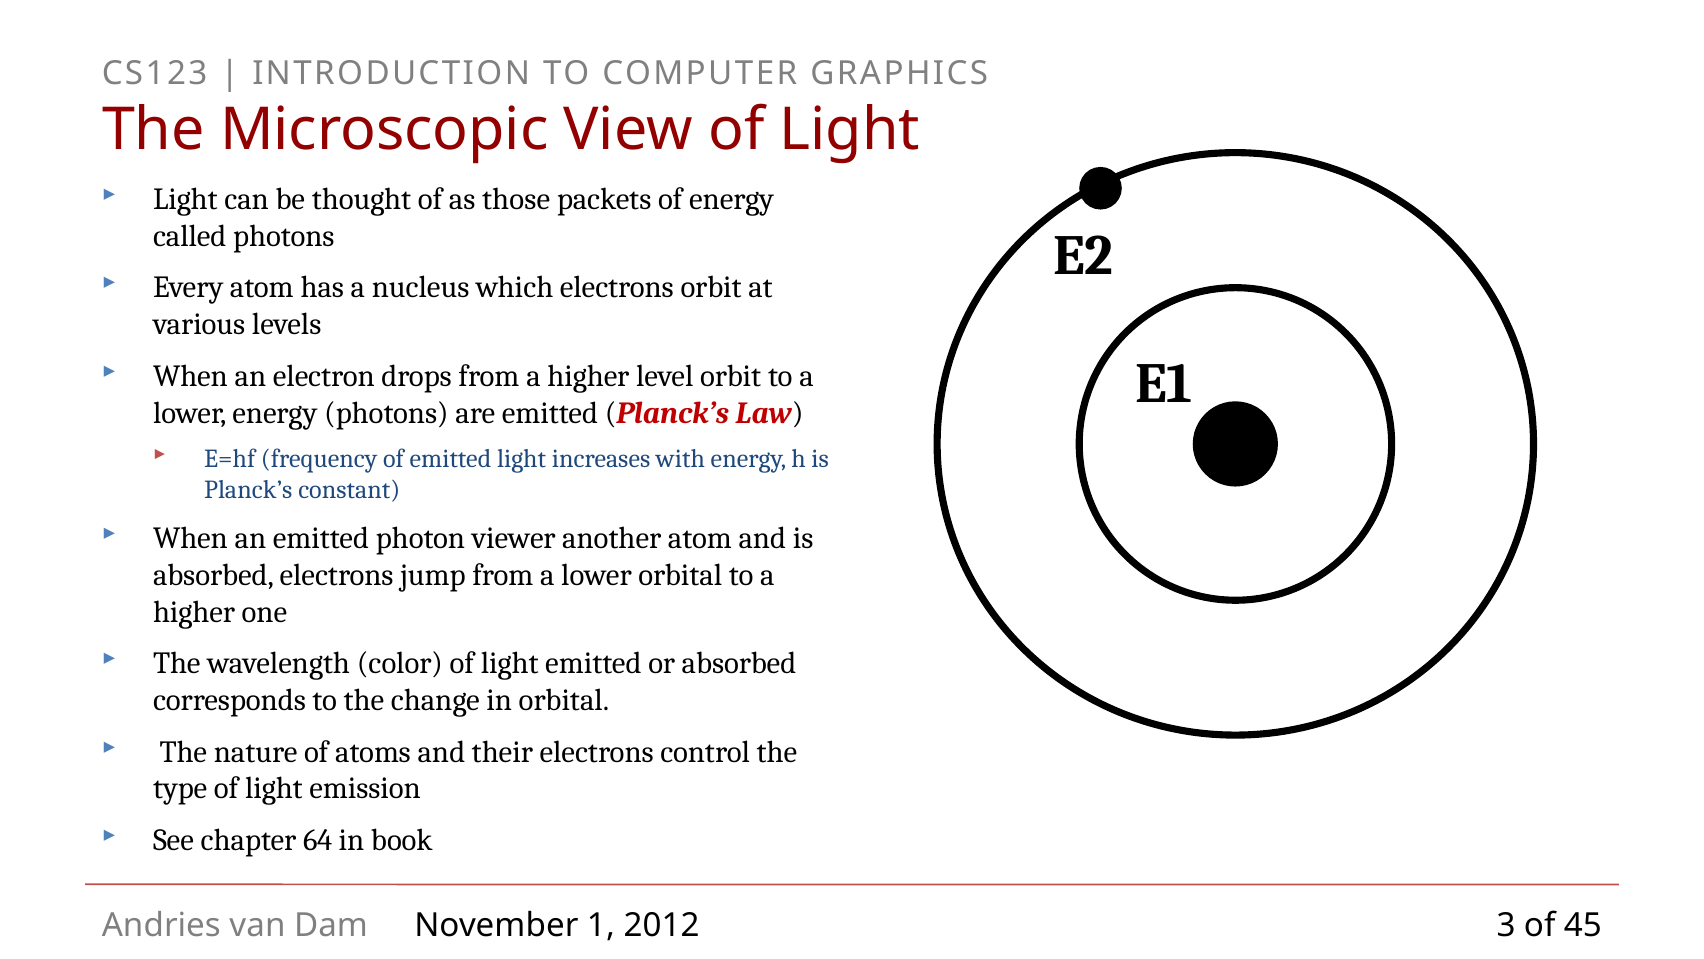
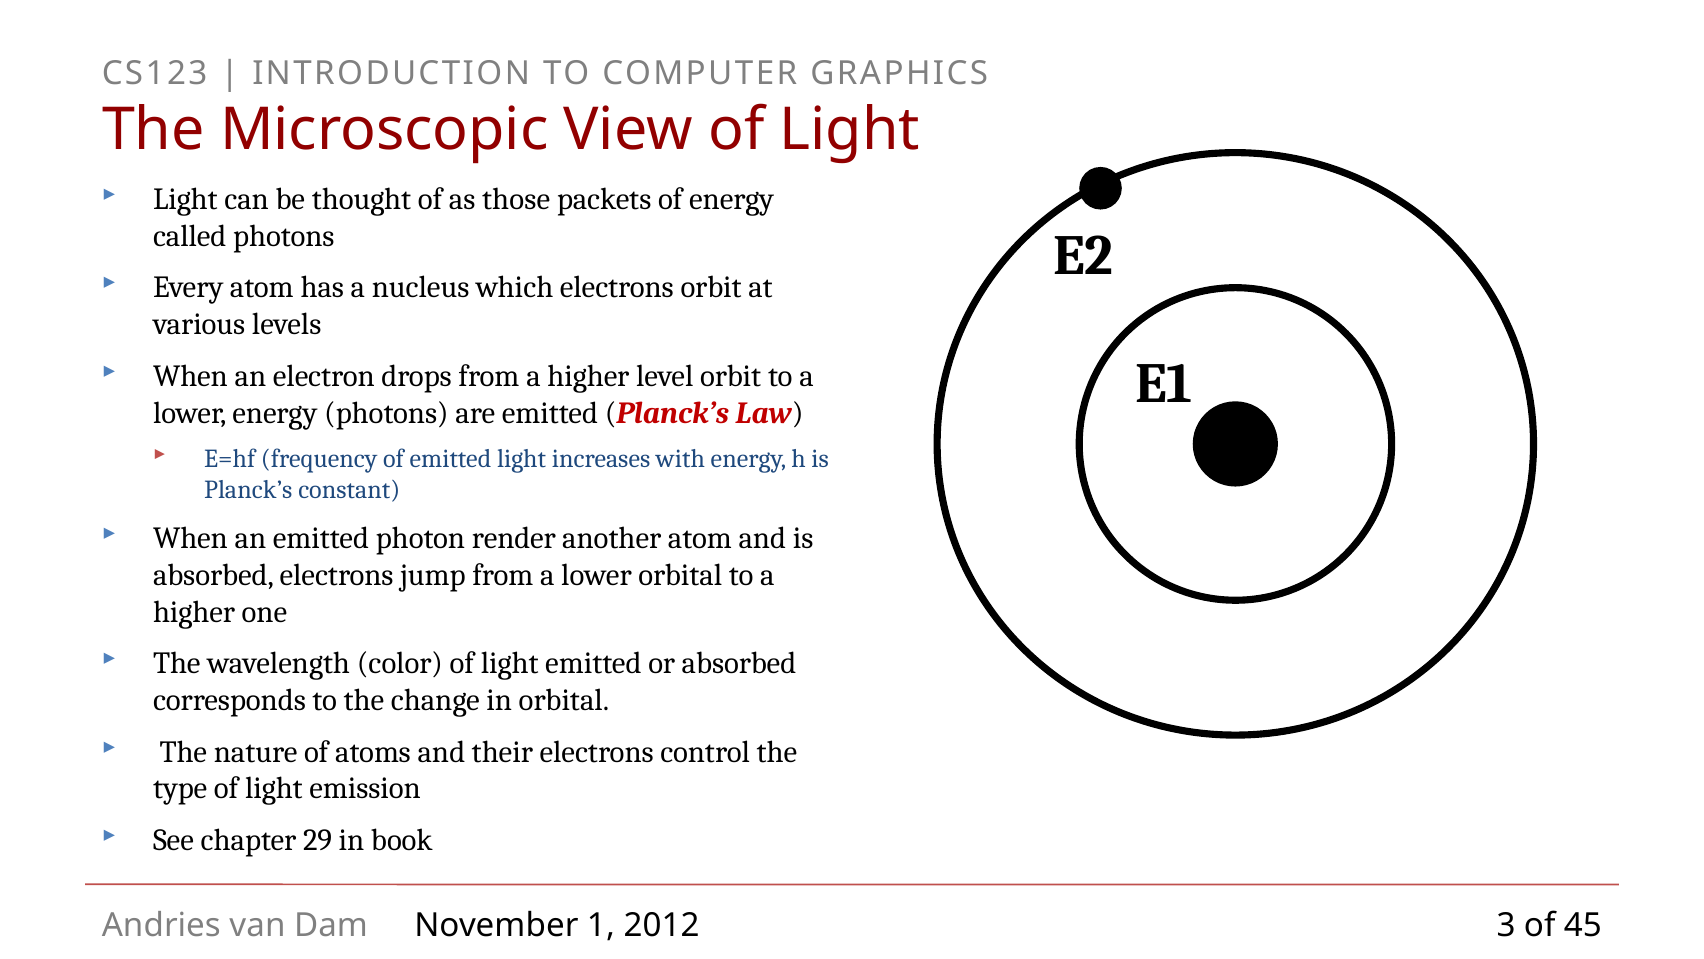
viewer: viewer -> render
64: 64 -> 29
